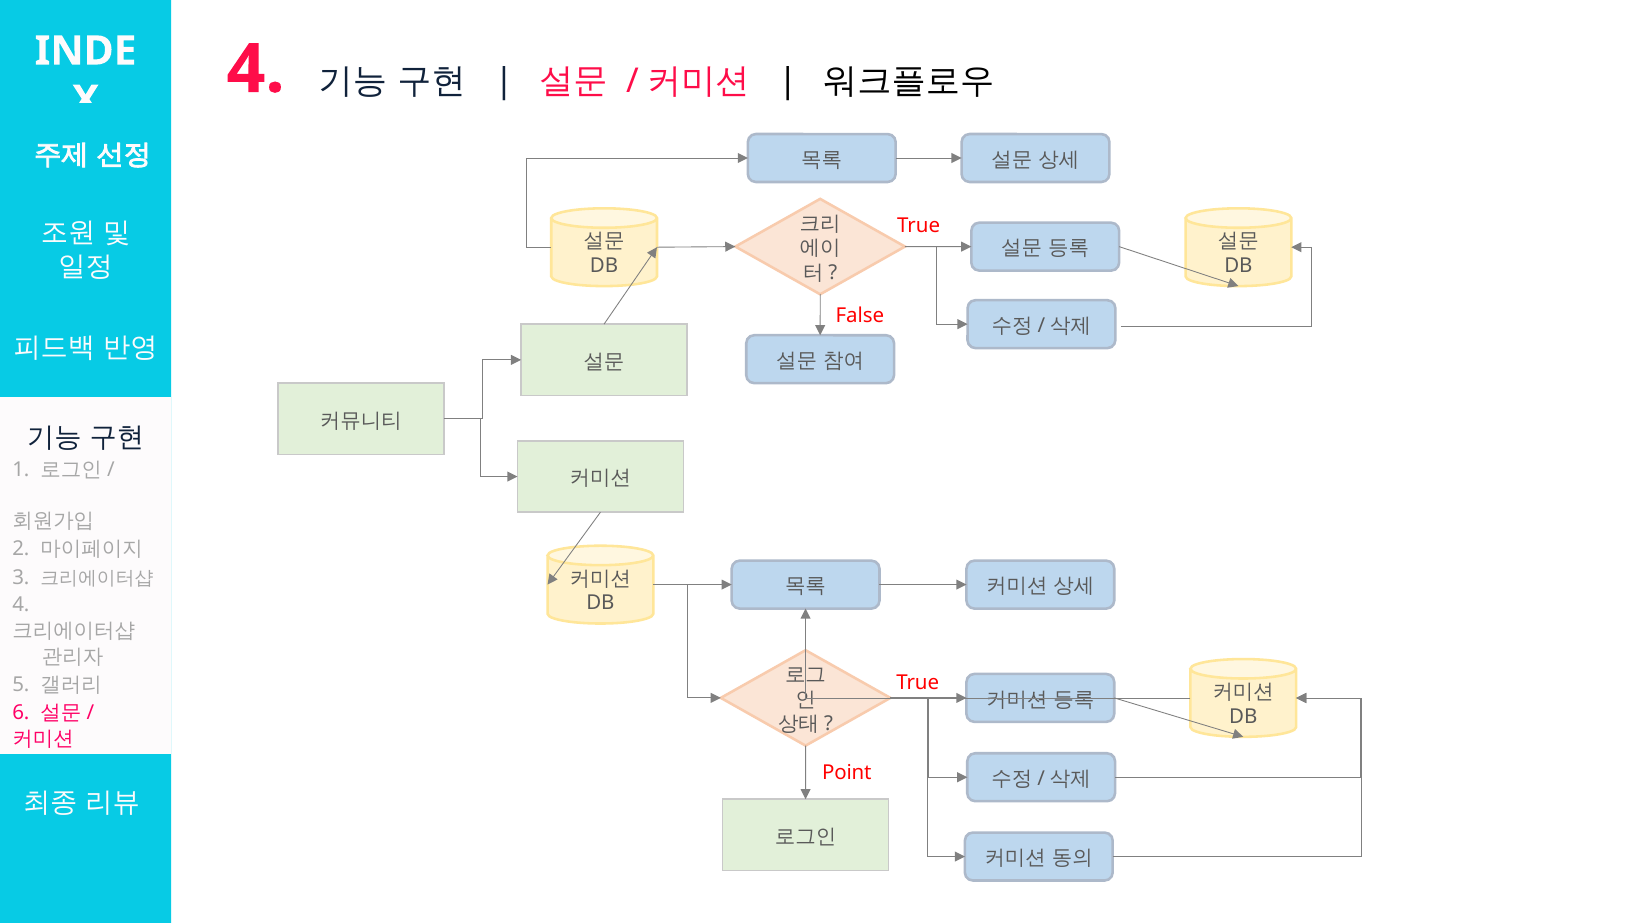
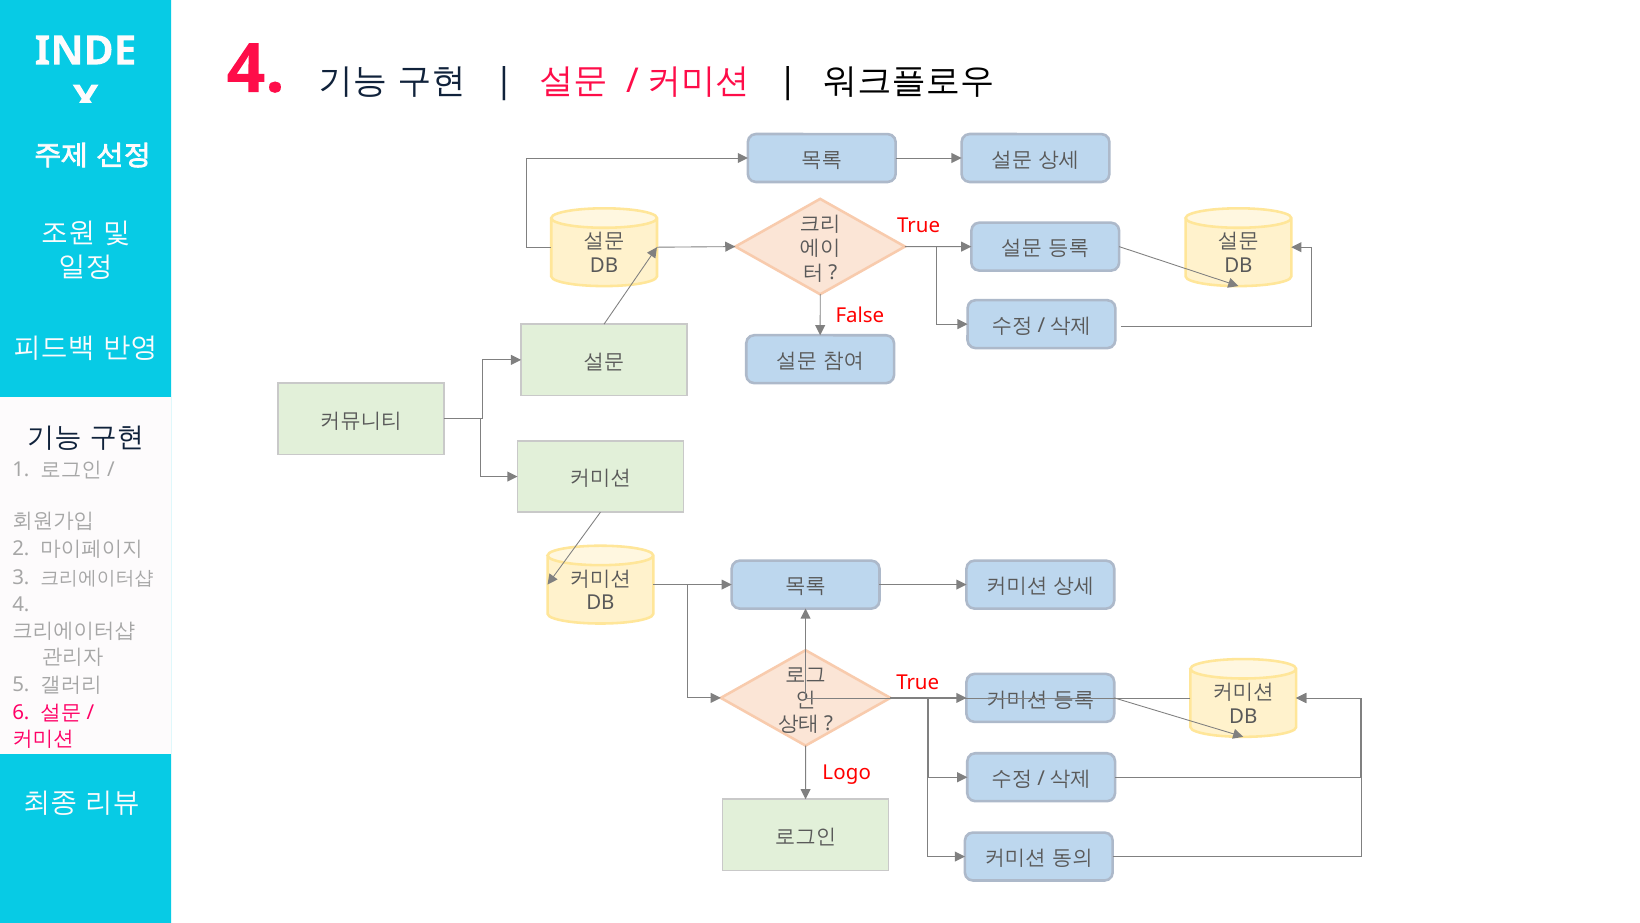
Point: Point -> Logo
